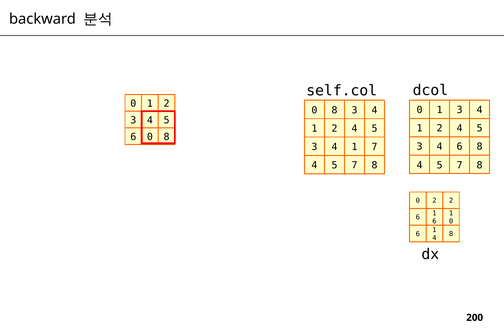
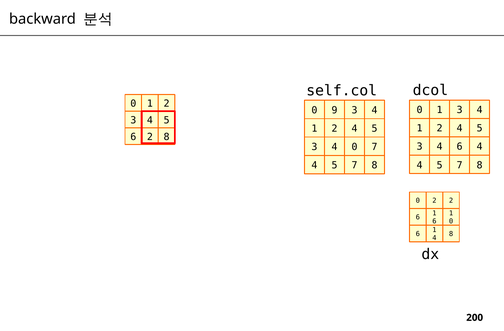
8 at (334, 110): 8 -> 9
6 0: 0 -> 2
6 8: 8 -> 4
1 at (354, 147): 1 -> 0
